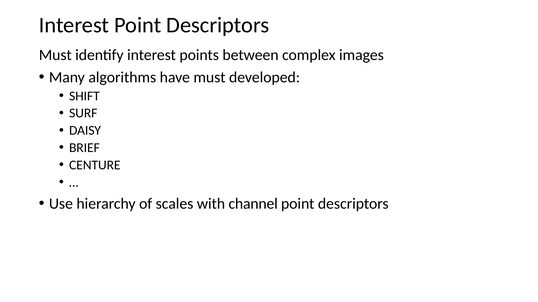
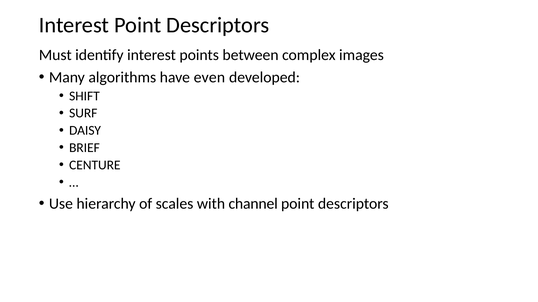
have must: must -> even
